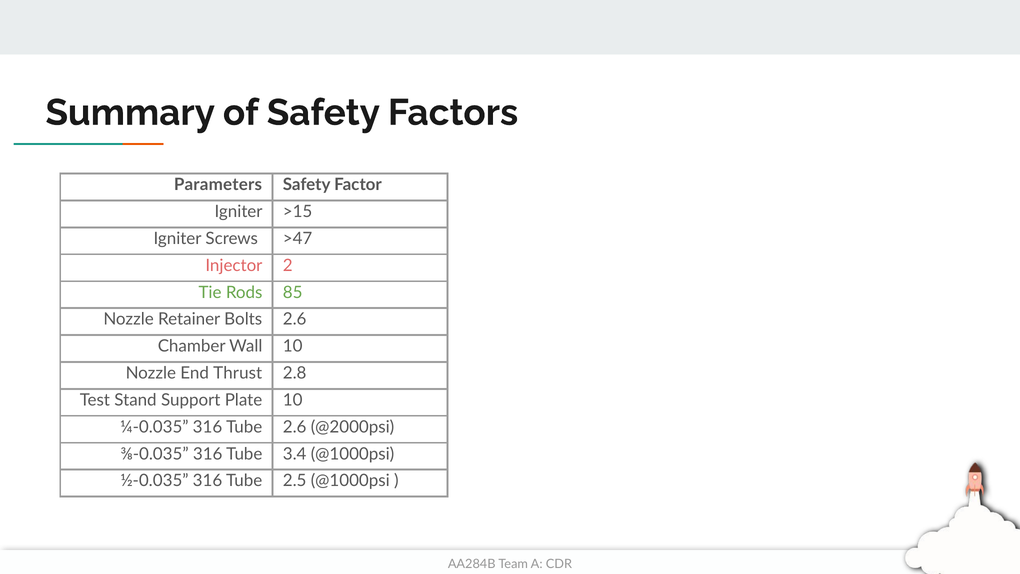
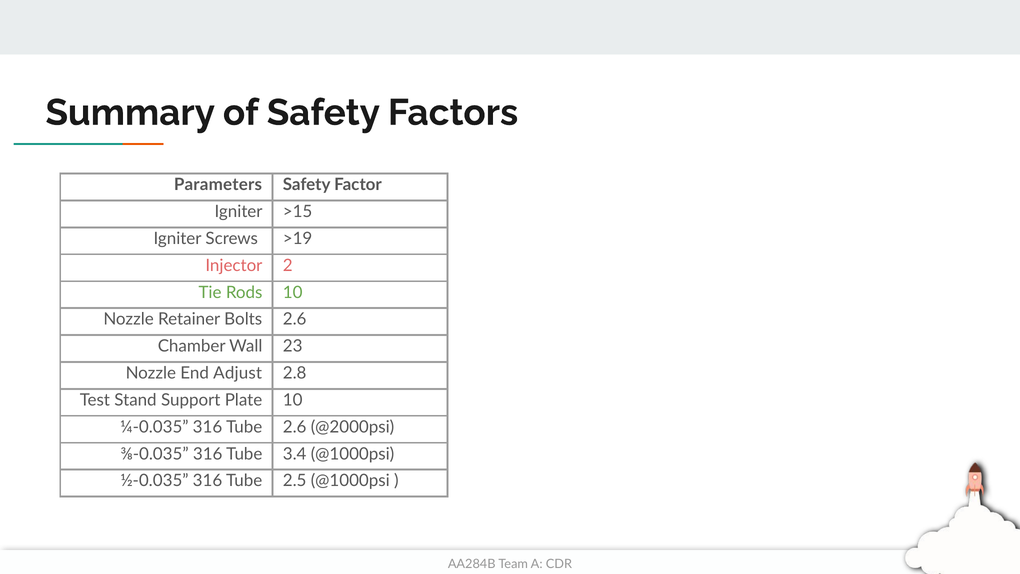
>47: >47 -> >19
Rods 85: 85 -> 10
Wall 10: 10 -> 23
Thrust: Thrust -> Adjust
